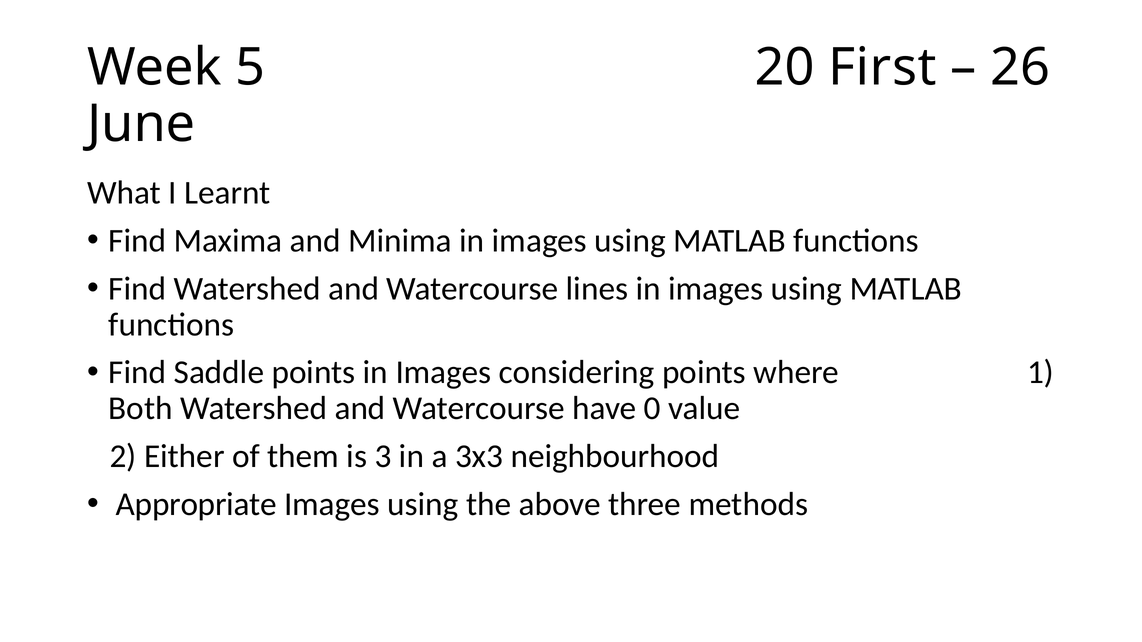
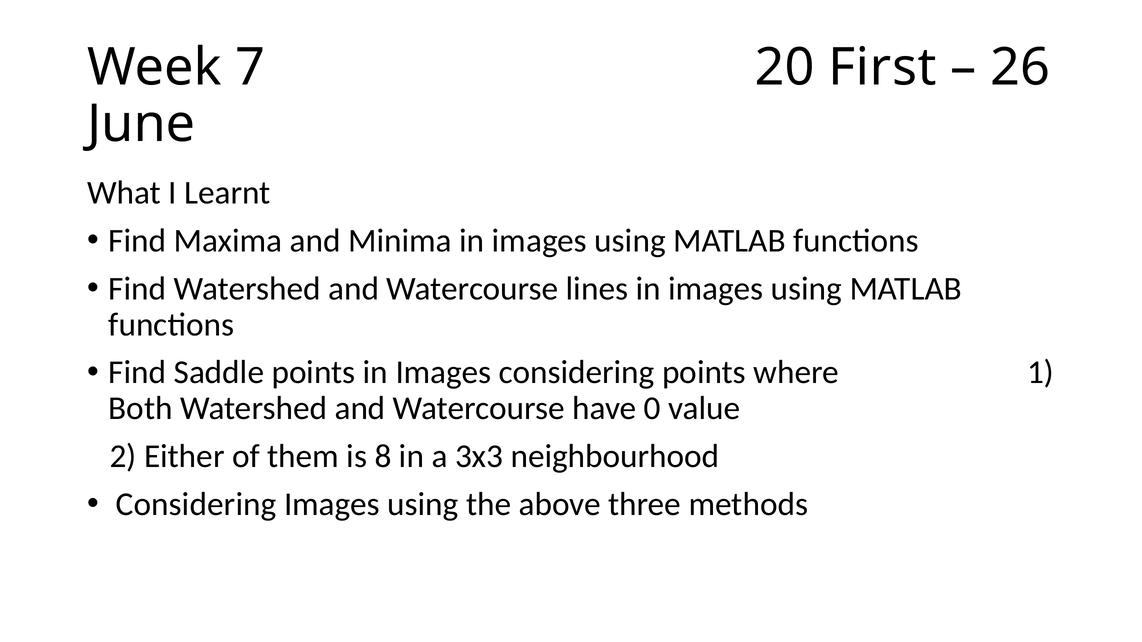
5: 5 -> 7
3: 3 -> 8
Appropriate at (196, 504): Appropriate -> Considering
